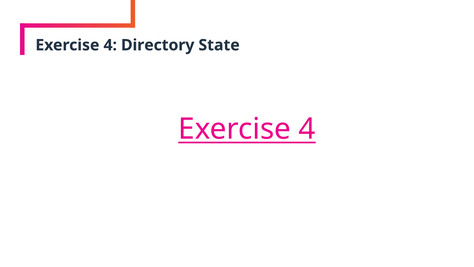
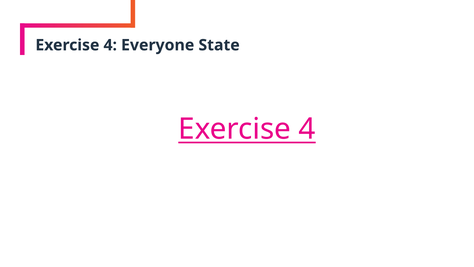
Directory: Directory -> Everyone
